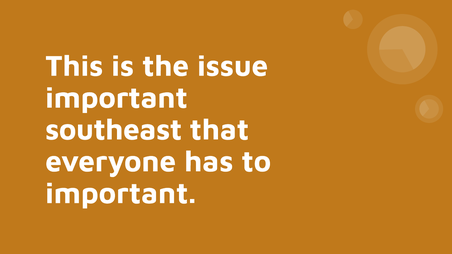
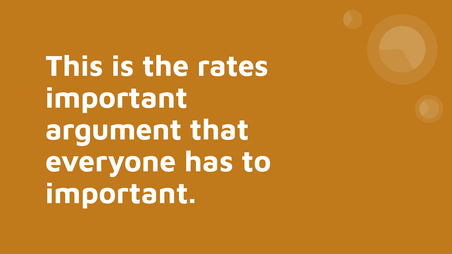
issue: issue -> rates
southeast: southeast -> argument
